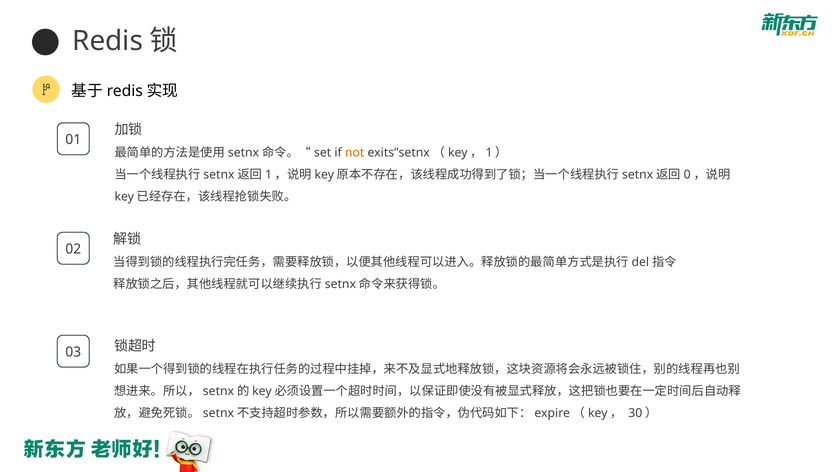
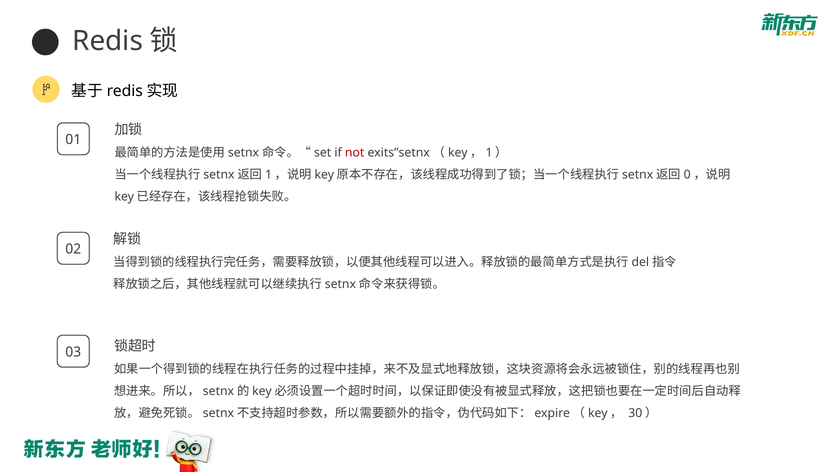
not colour: orange -> red
